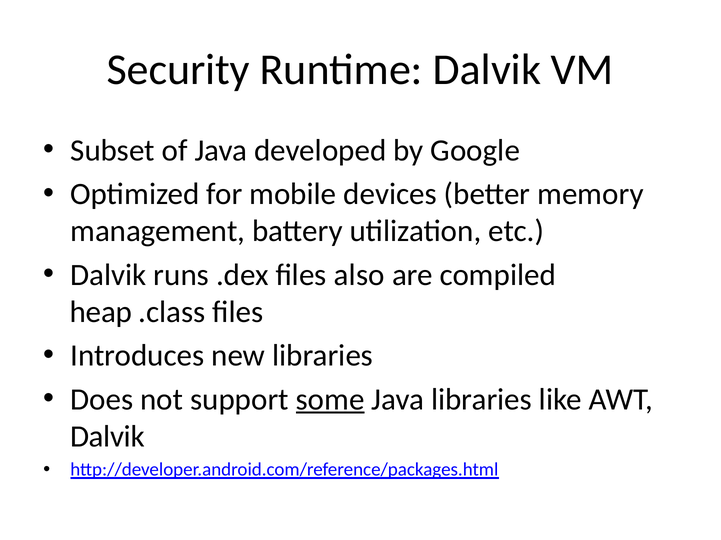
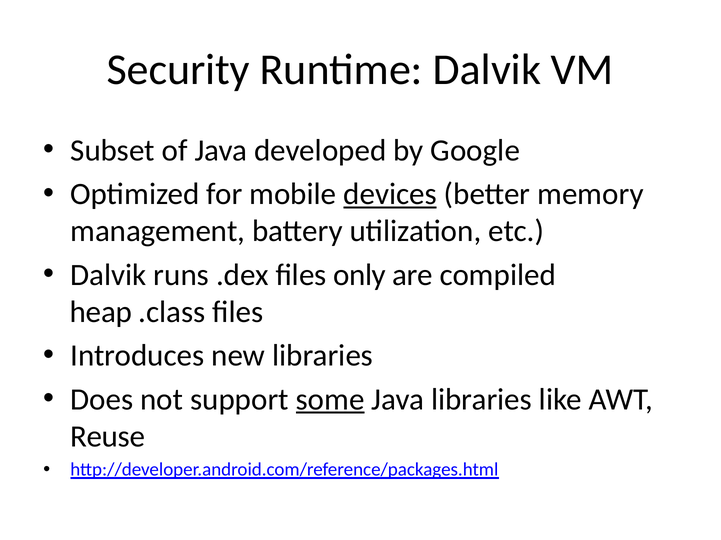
devices underline: none -> present
also: also -> only
Dalvik at (107, 437): Dalvik -> Reuse
